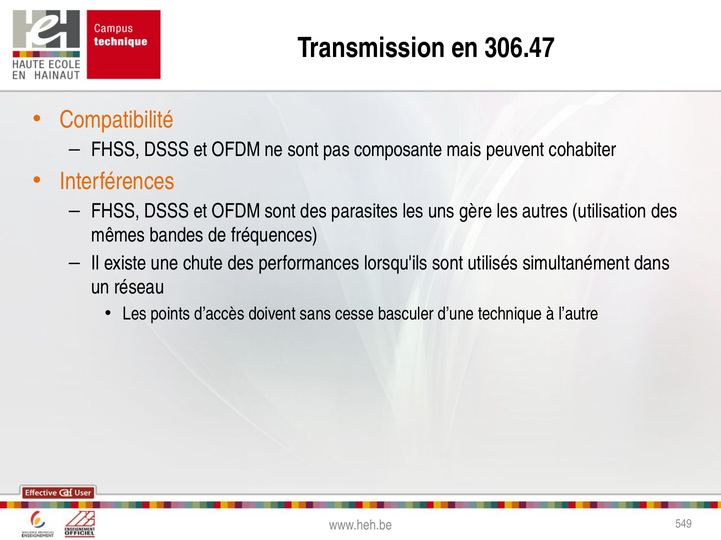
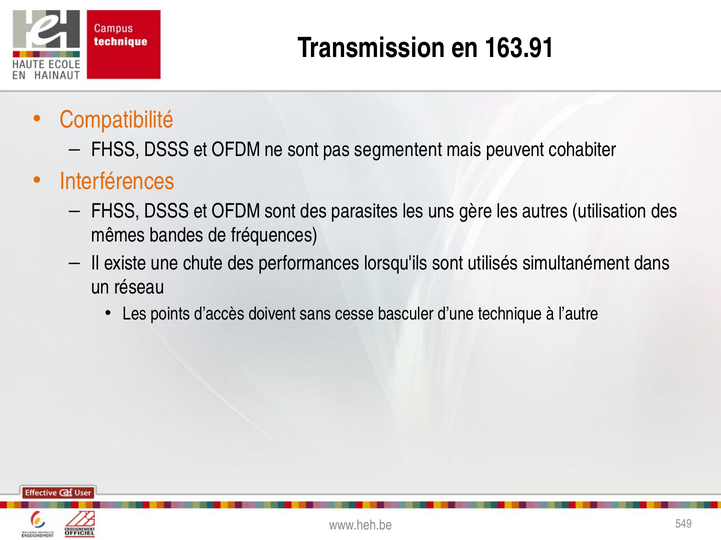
306.47: 306.47 -> 163.91
composante: composante -> segmentent
